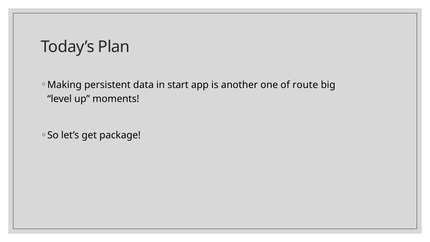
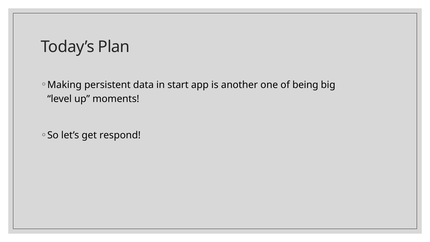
route: route -> being
package: package -> respond
